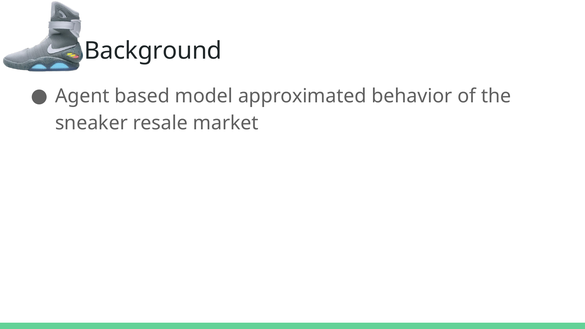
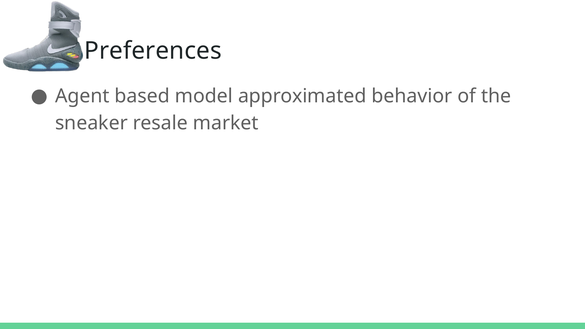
Background: Background -> Preferences
